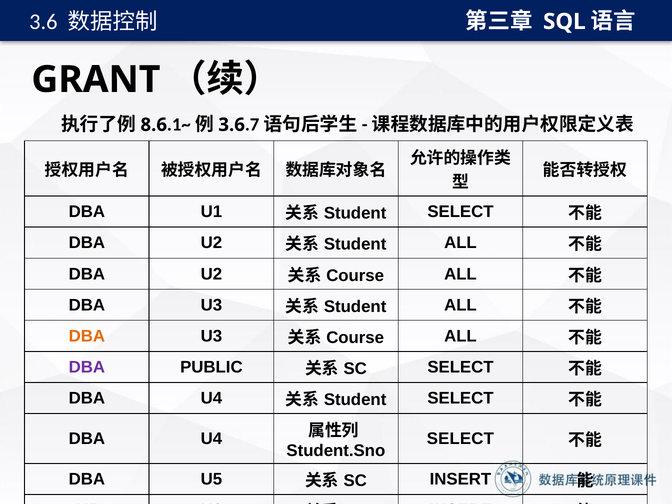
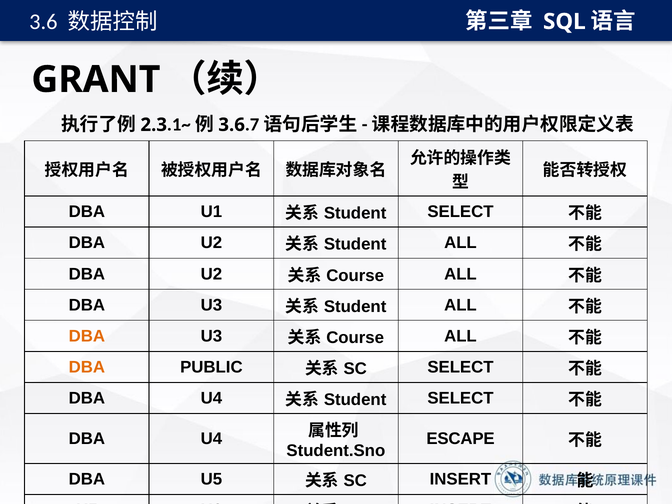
8.6: 8.6 -> 2.3
DBA at (87, 367) colour: purple -> orange
SELECT at (460, 439): SELECT -> ESCAPE
